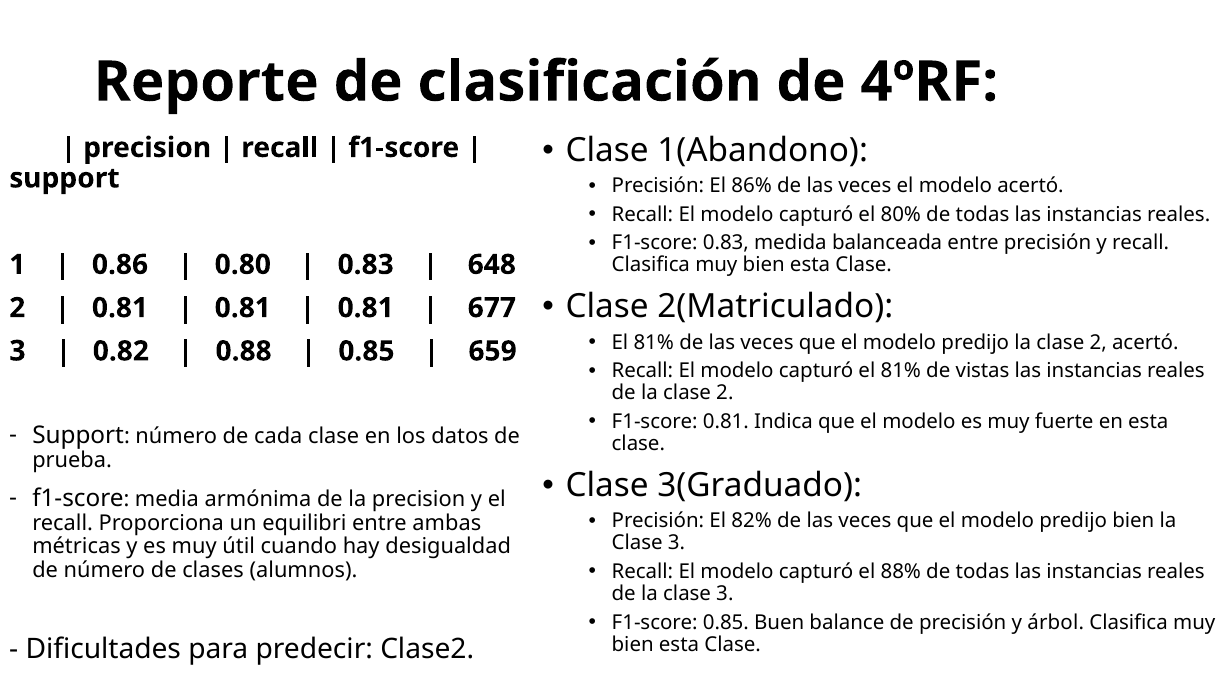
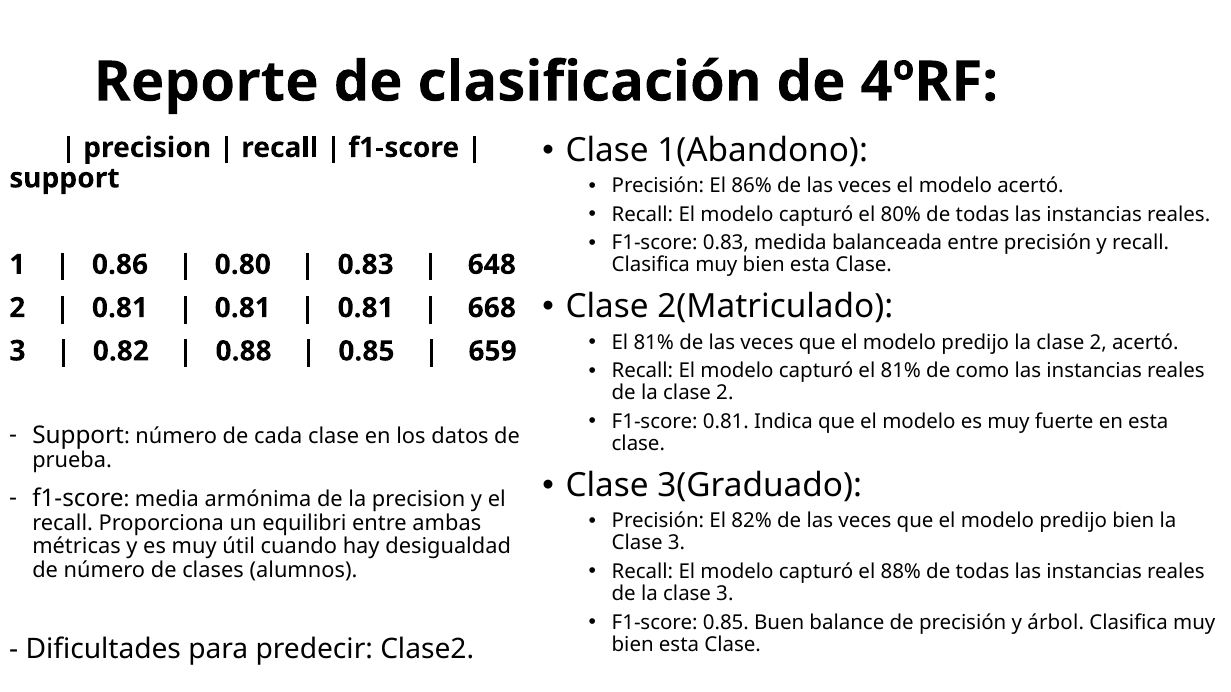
677: 677 -> 668
vistas: vistas -> como
